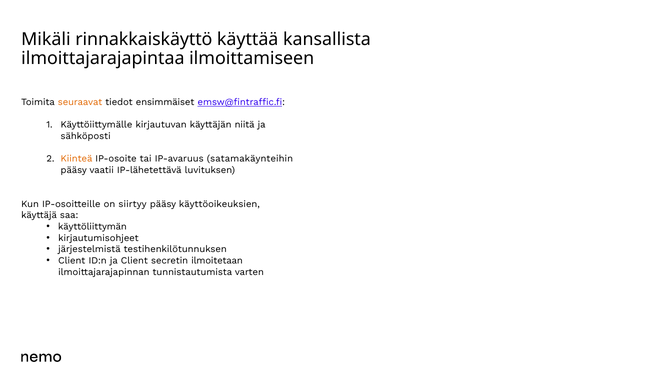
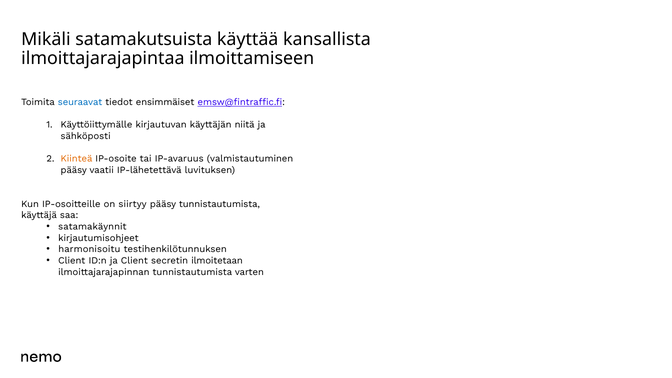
rinnakkaiskäyttö: rinnakkaiskäyttö -> satamakutsuista
seuraavat colour: orange -> blue
satamakäynteihin: satamakäynteihin -> valmistautuminen
pääsy käyttöoikeuksien: käyttöoikeuksien -> tunnistautumista
käyttöliittymän: käyttöliittymän -> satamakäynnit
järjestelmistä: järjestelmistä -> harmonisoitu
